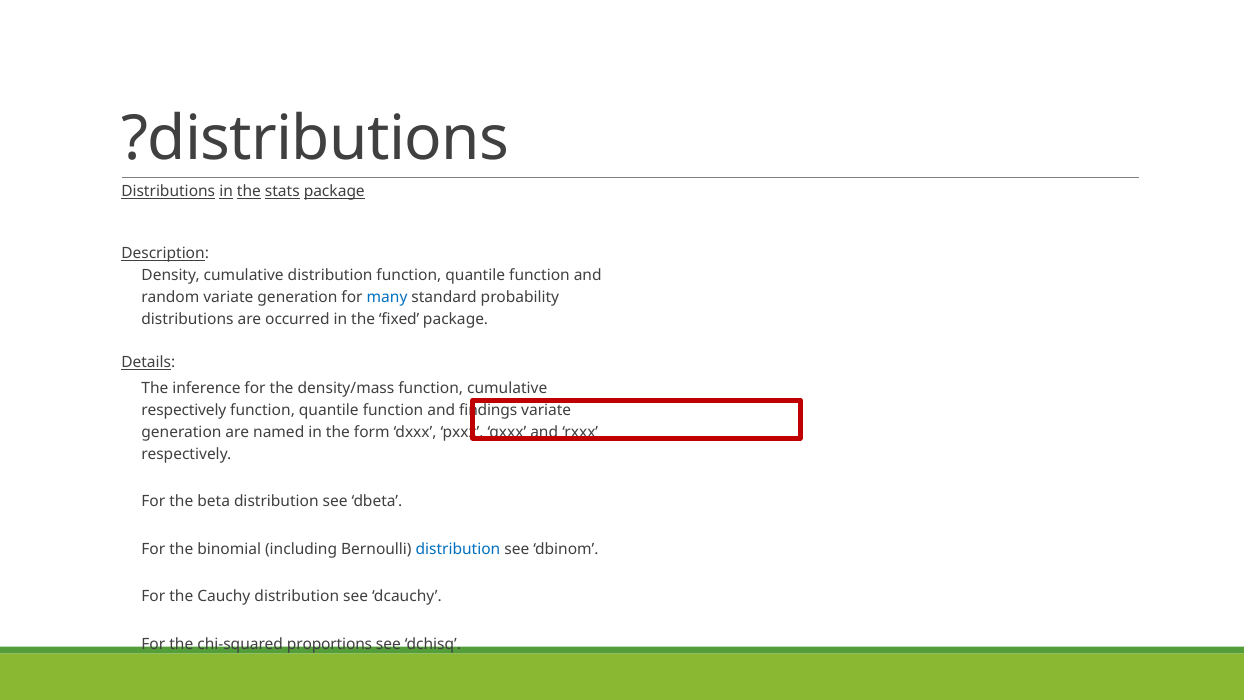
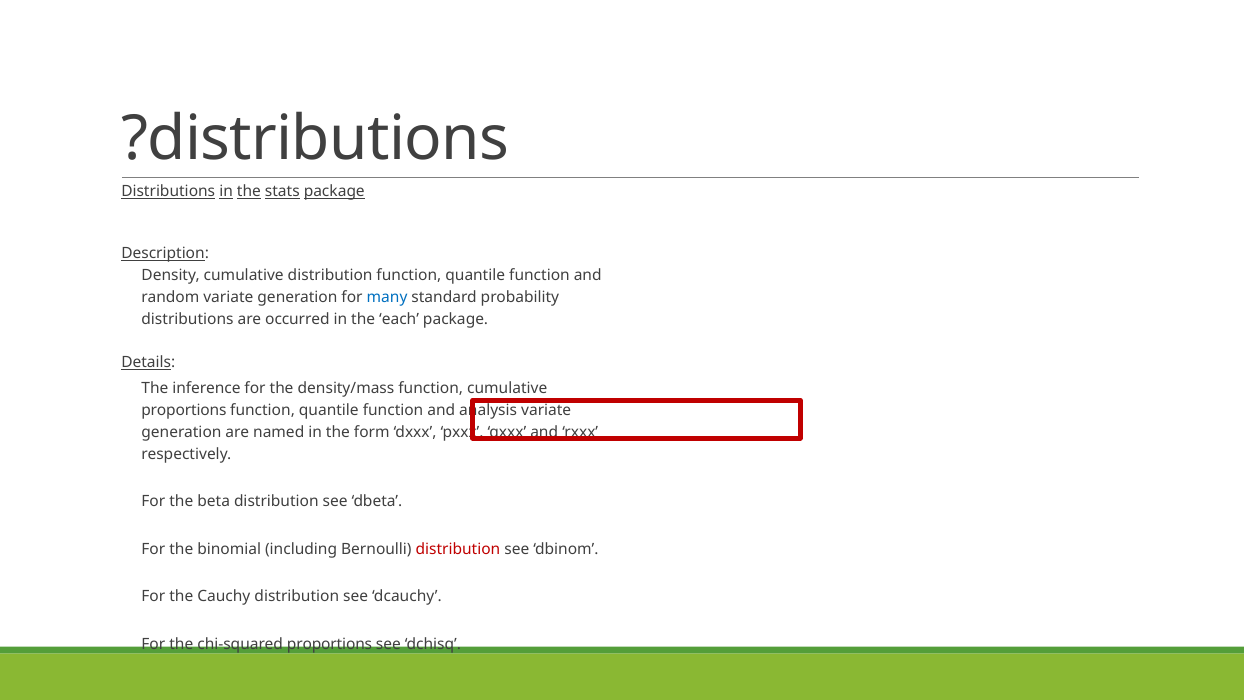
fixed: fixed -> each
respectively at (184, 410): respectively -> proportions
findings: findings -> analysis
distribution at (458, 549) colour: blue -> red
